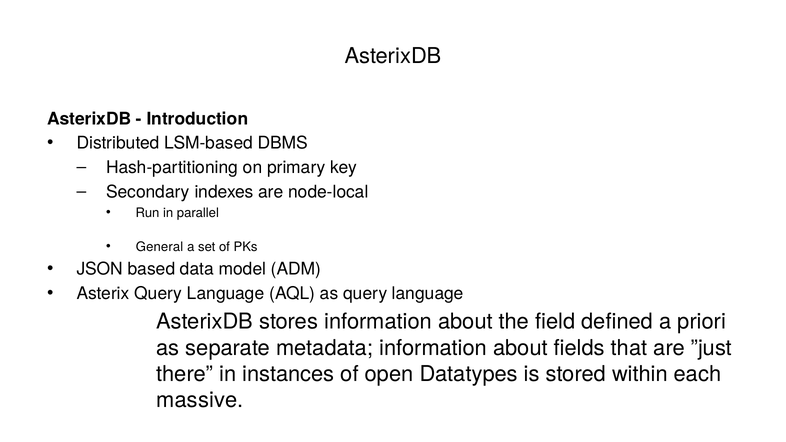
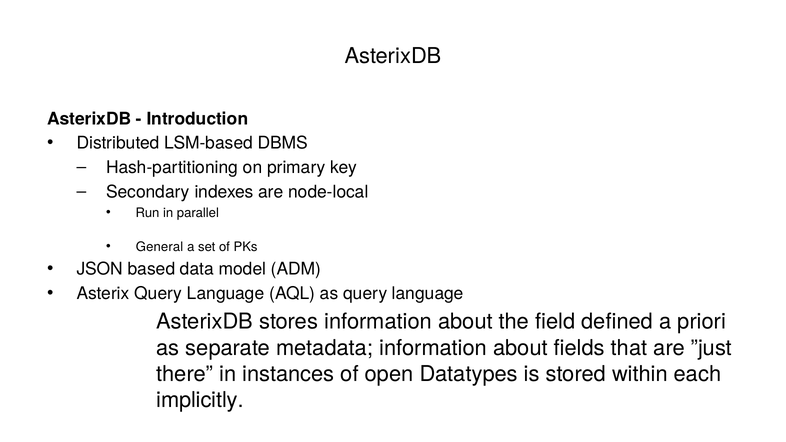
massive: massive -> implicitly
